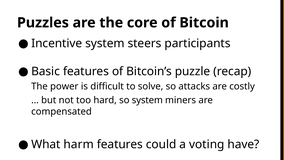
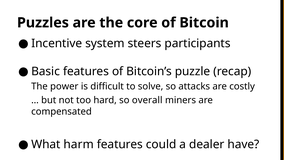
so system: system -> overall
voting: voting -> dealer
